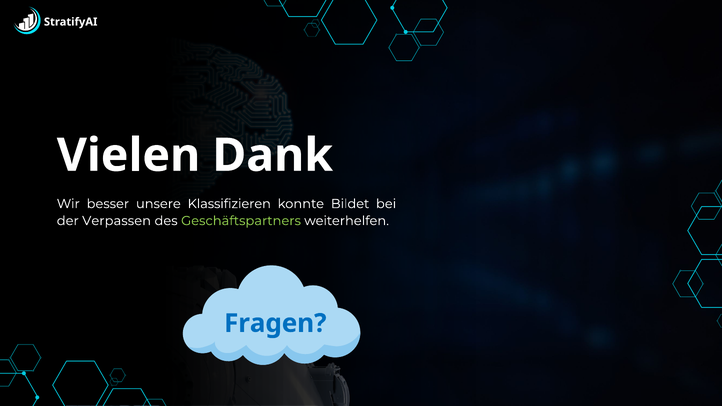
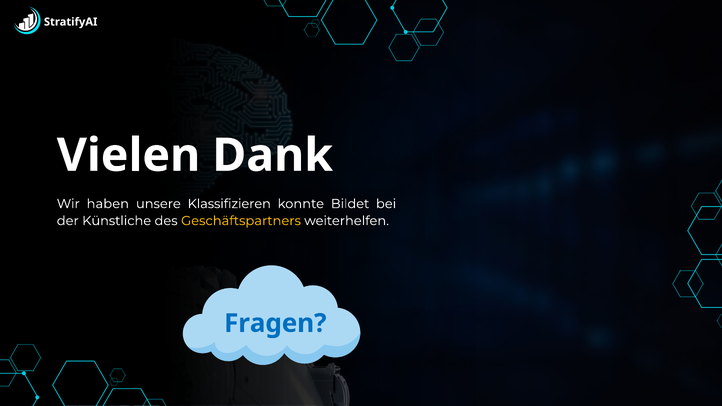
besser: besser -> haben
Verpassen: Verpassen -> Künstliche
Geschäftspartners colour: light green -> yellow
